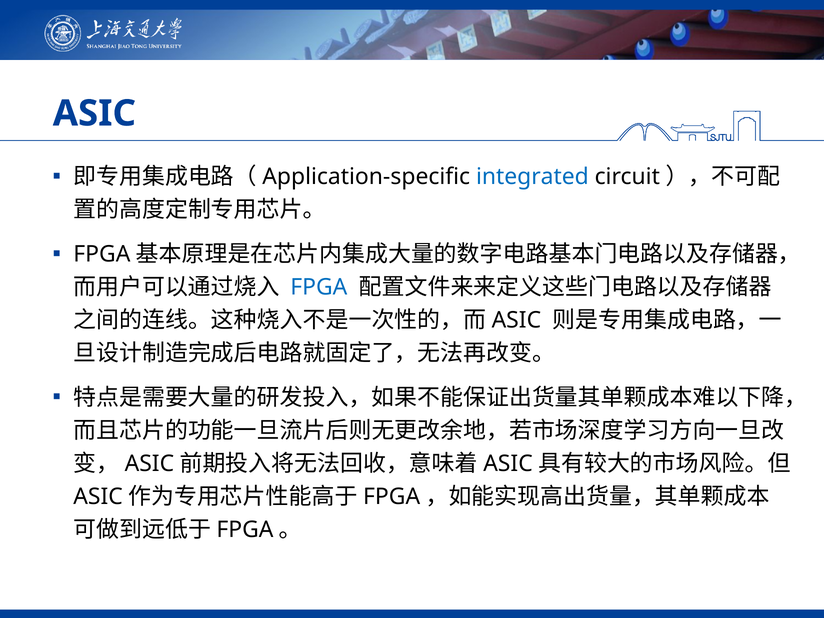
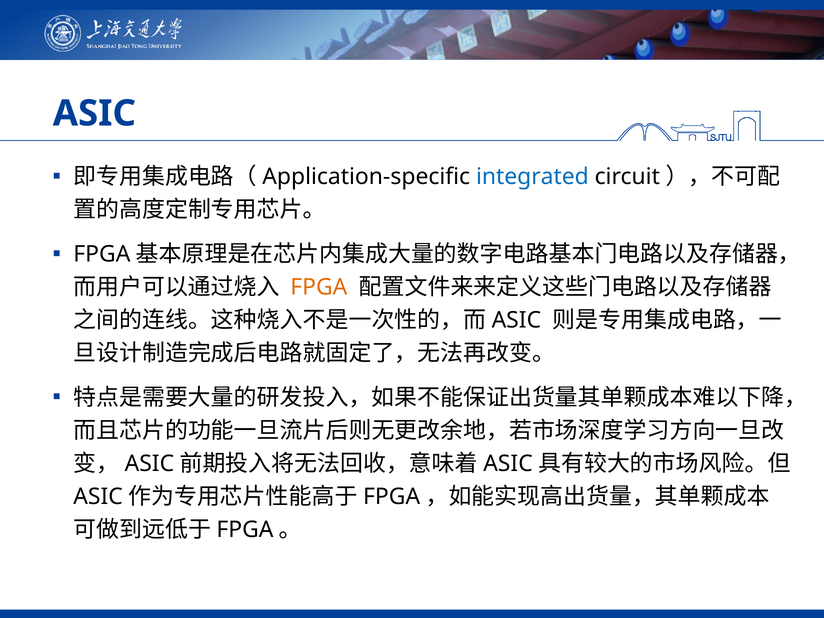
FPGA at (319, 287) colour: blue -> orange
